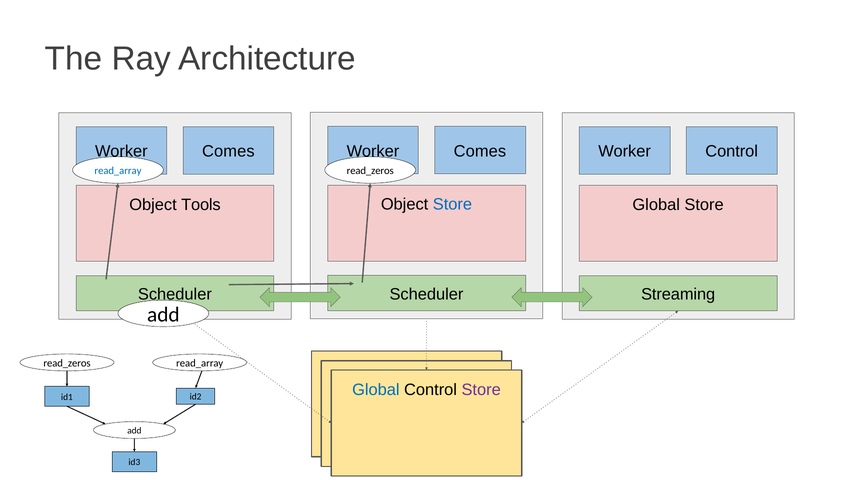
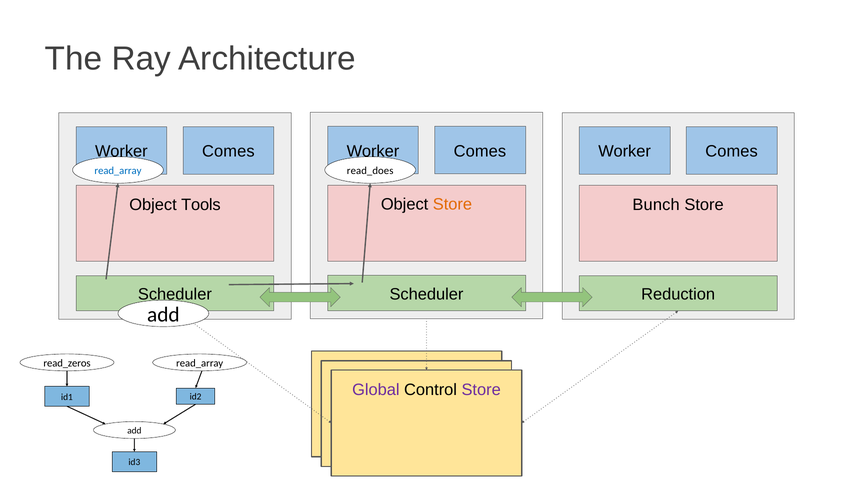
Control at (732, 151): Control -> Comes
read_zeros at (370, 171): read_zeros -> read_does
Store at (452, 204) colour: blue -> orange
Global at (656, 205): Global -> Bunch
Streaming: Streaming -> Reduction
Global at (376, 389) colour: blue -> purple
